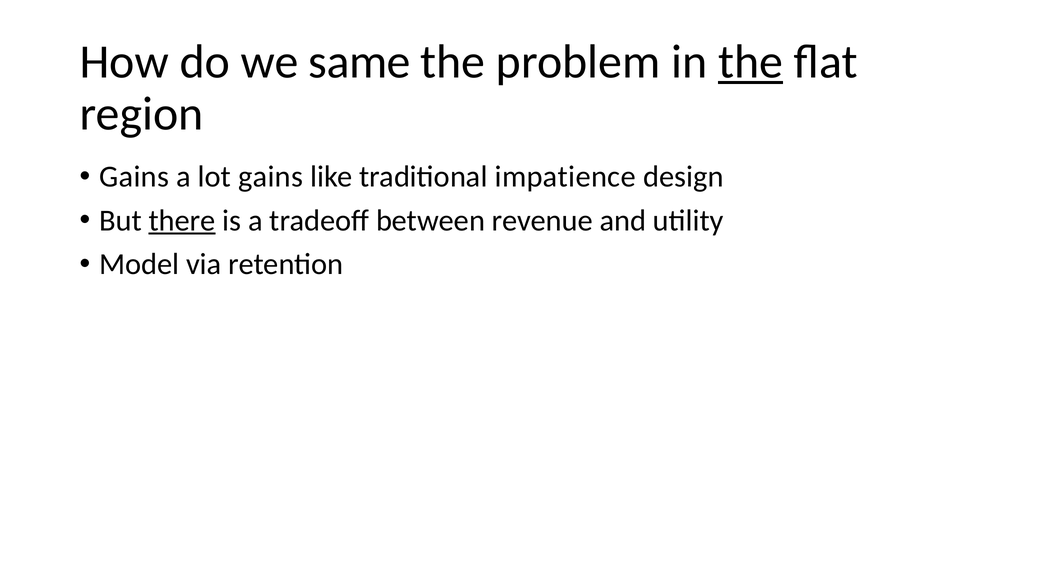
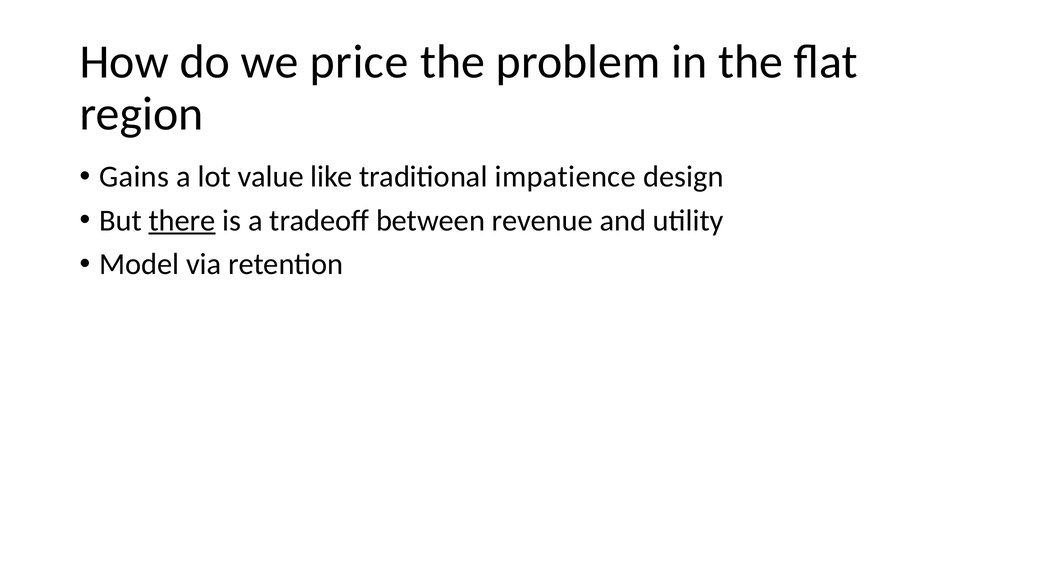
same: same -> price
the at (751, 62) underline: present -> none
lot gains: gains -> value
